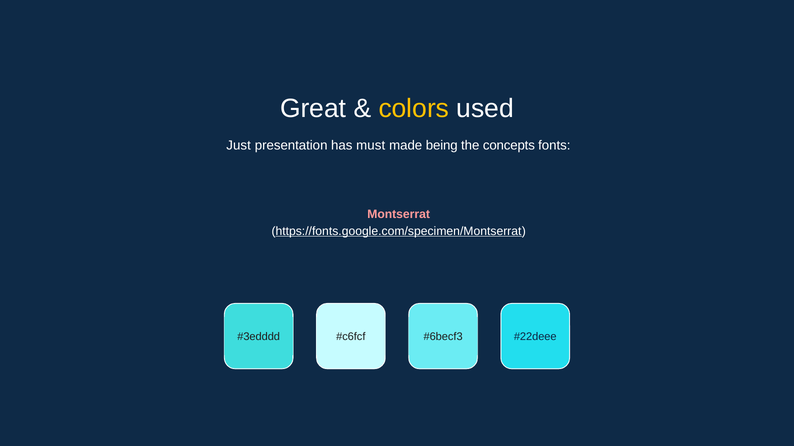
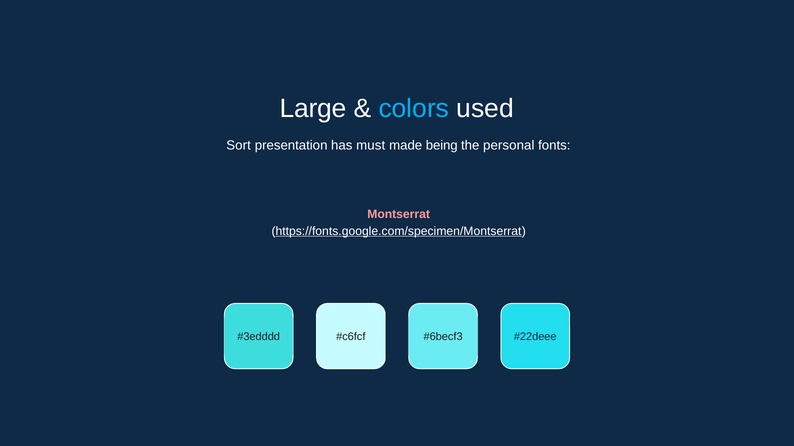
Great: Great -> Large
colors colour: yellow -> light blue
Just: Just -> Sort
concepts: concepts -> personal
